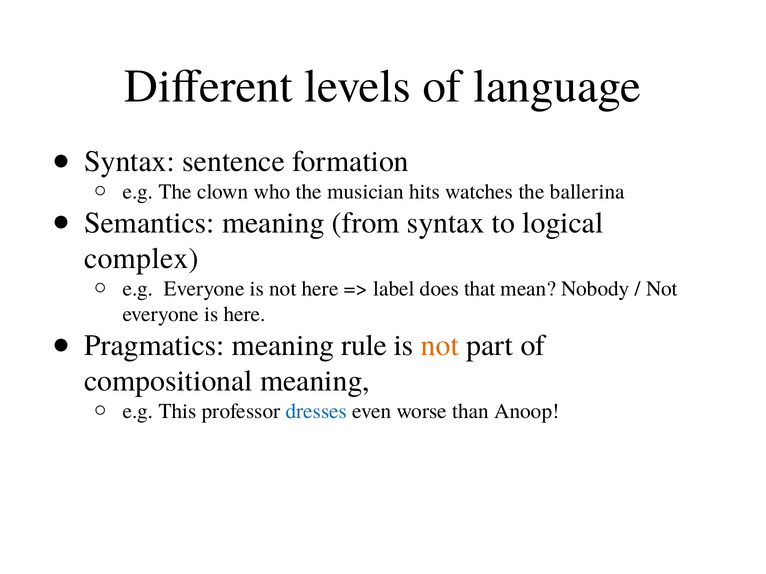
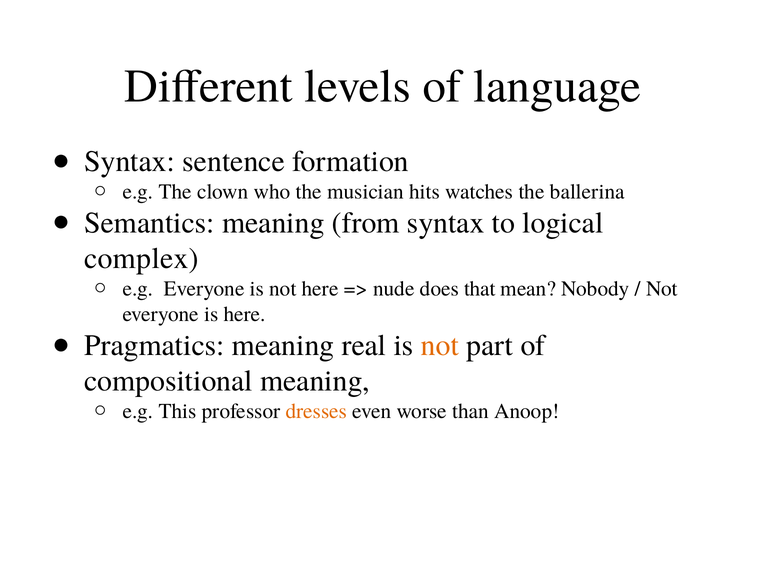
label: label -> nude
rule: rule -> real
dresses colour: blue -> orange
